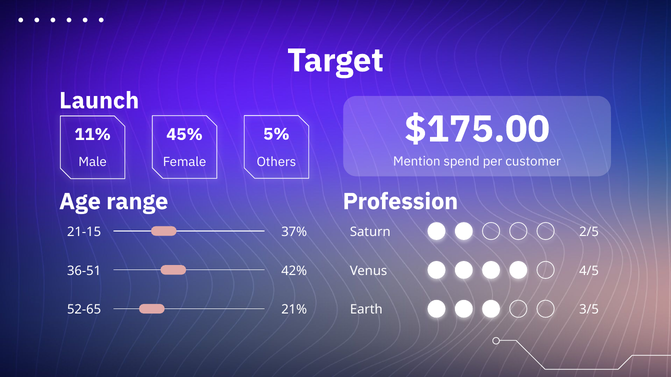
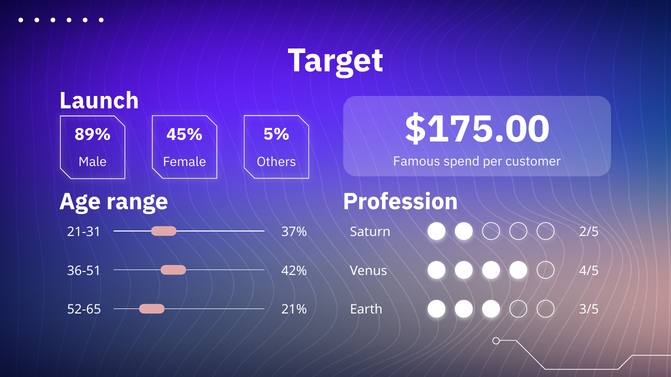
11%: 11% -> 89%
Mention: Mention -> Famous
21-15: 21-15 -> 21-31
